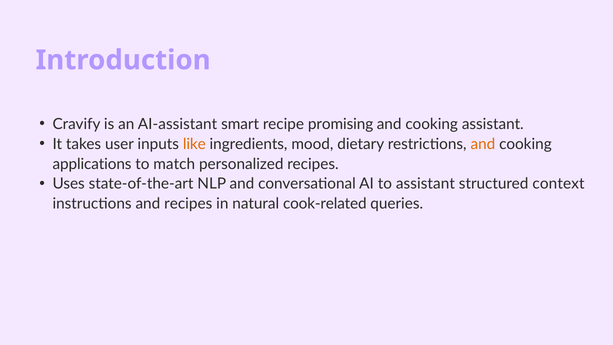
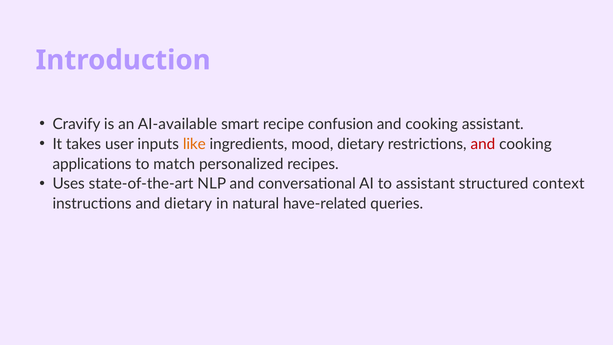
AI-assistant: AI-assistant -> AI-available
promising: promising -> confusion
and at (483, 144) colour: orange -> red
and recipes: recipes -> dietary
cook-related: cook-related -> have-related
